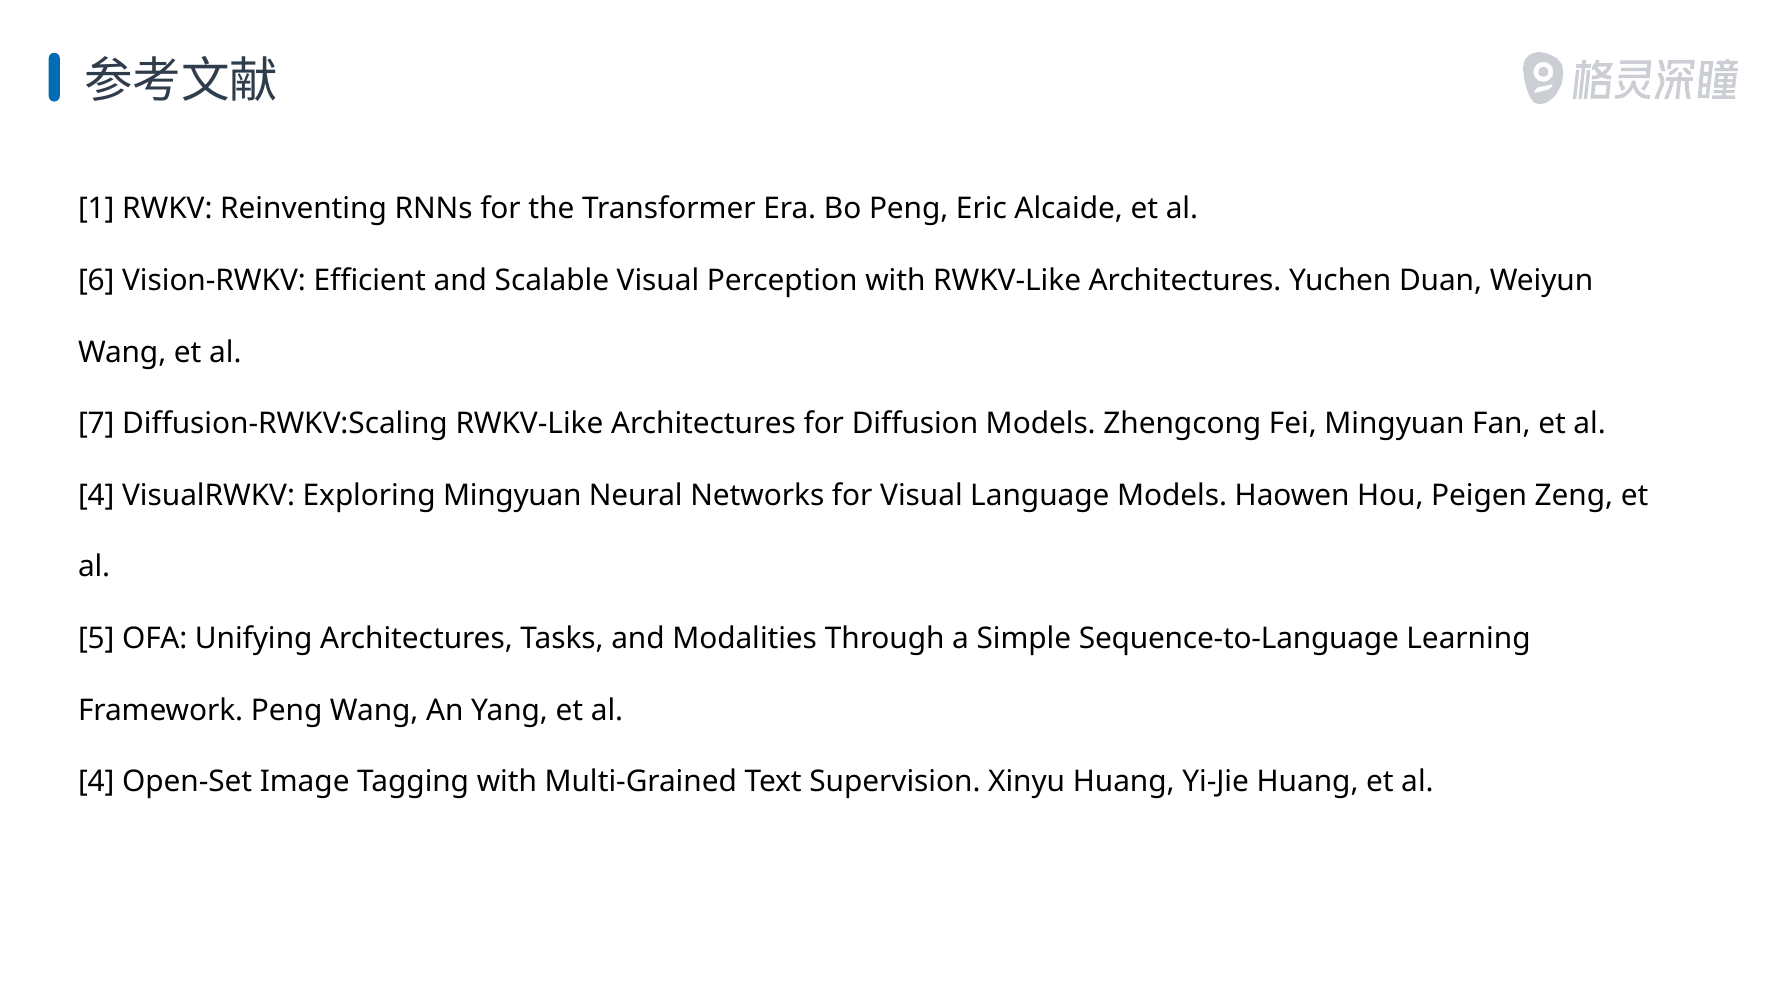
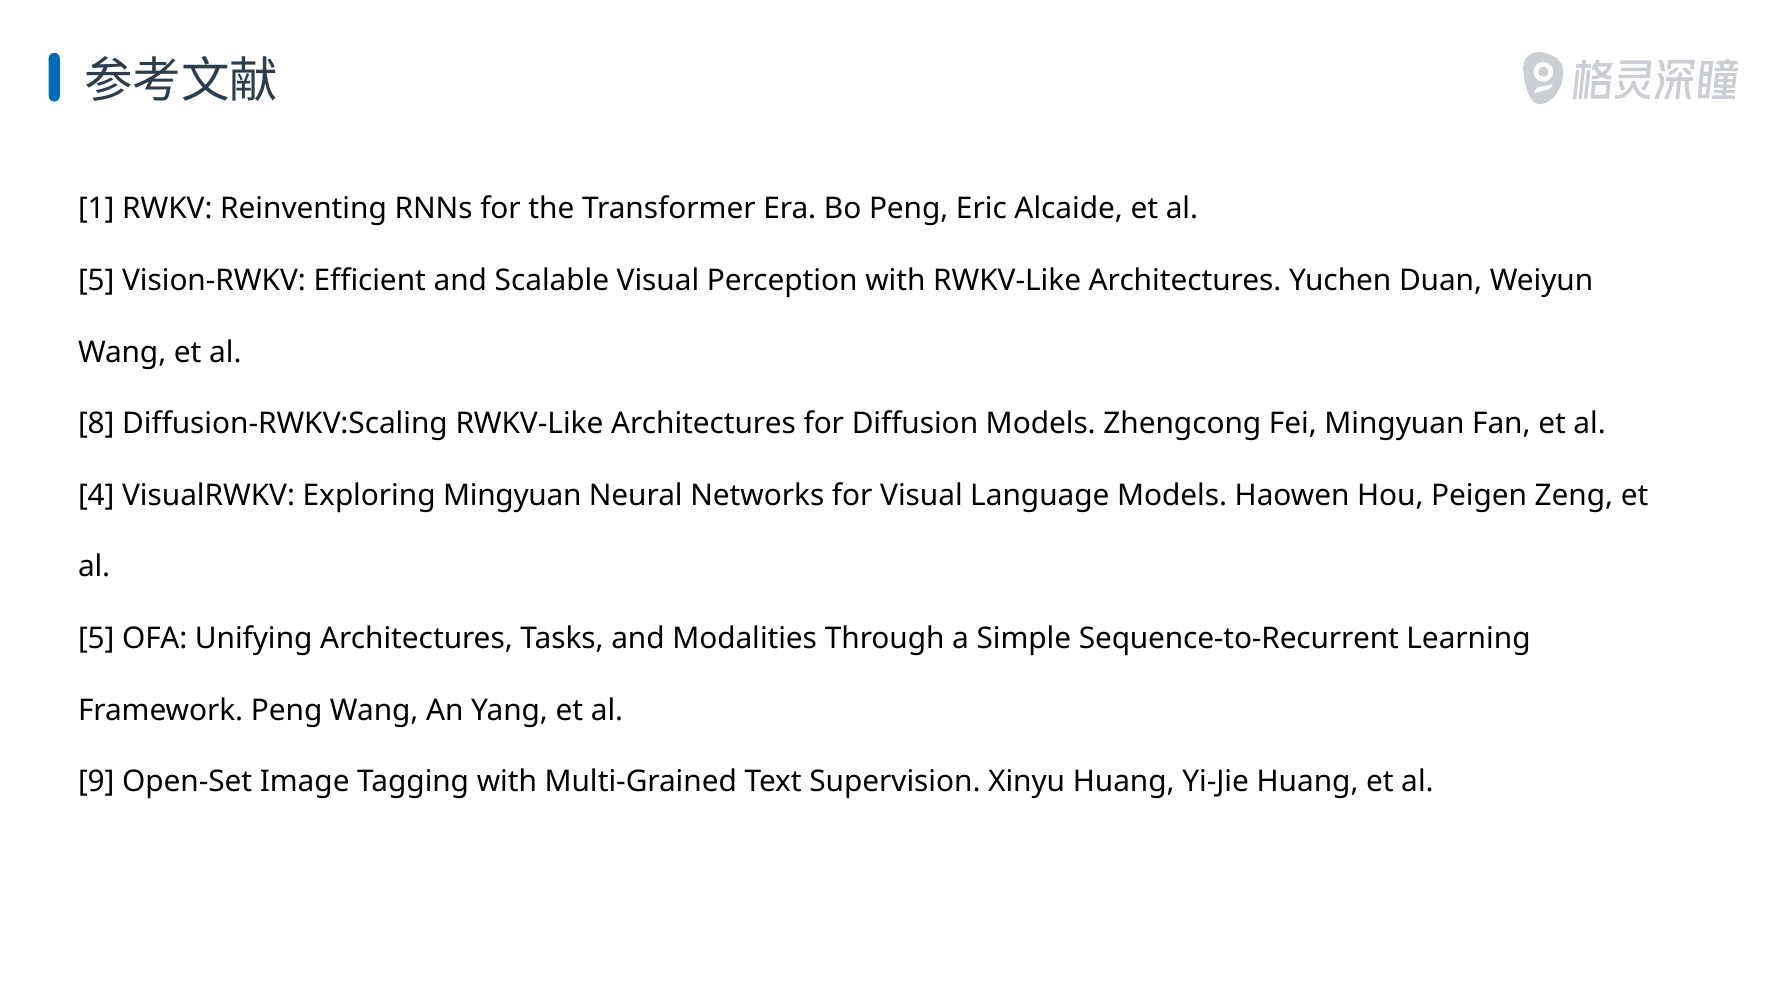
6 at (96, 280): 6 -> 5
7: 7 -> 8
Sequence-to-Language: Sequence-to-Language -> Sequence-to-Recurrent
4 at (96, 782): 4 -> 9
